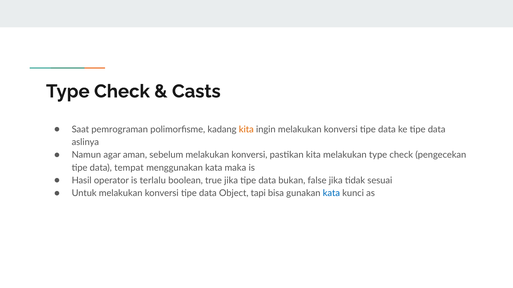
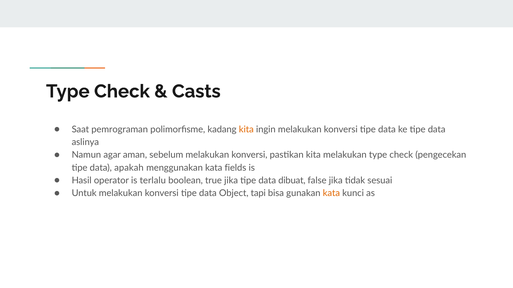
tempat: tempat -> apakah
maka: maka -> fields
bukan: bukan -> dibuat
kata at (331, 194) colour: blue -> orange
